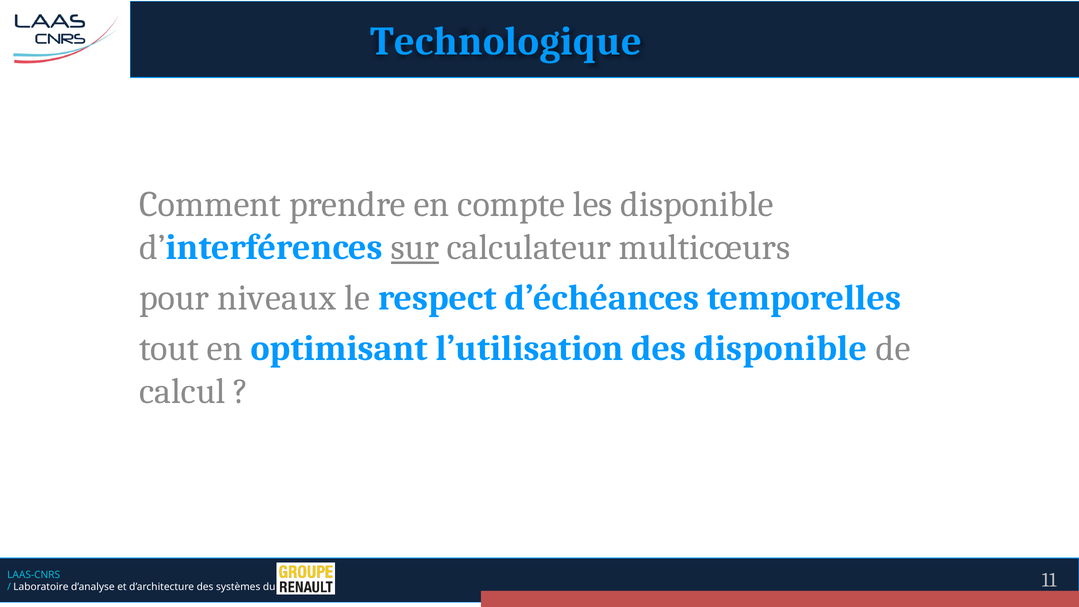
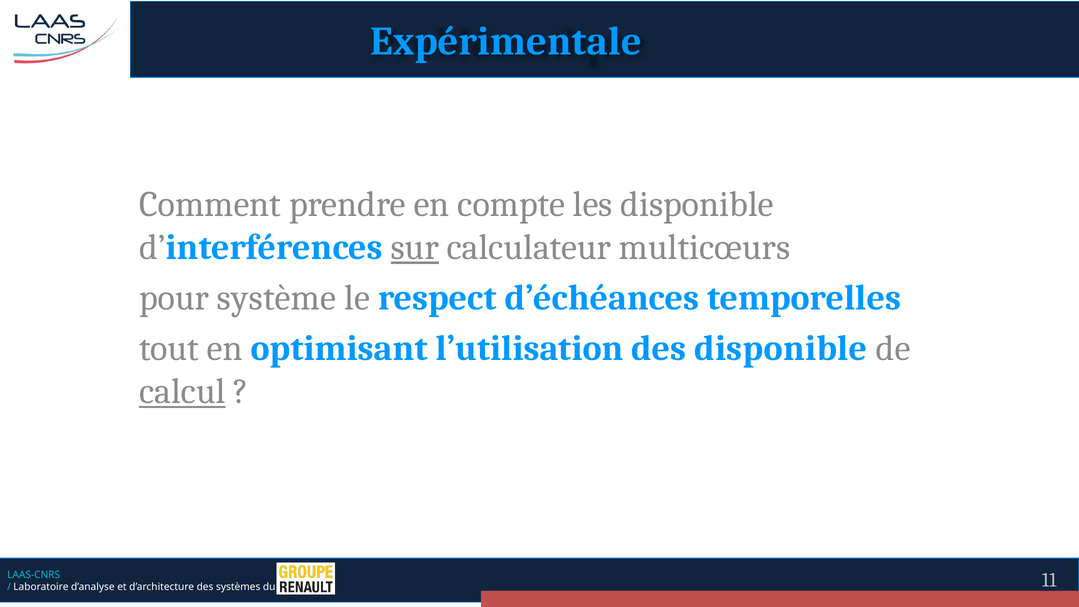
Technologique: Technologique -> Expérimentale
niveaux: niveaux -> système
calcul underline: none -> present
